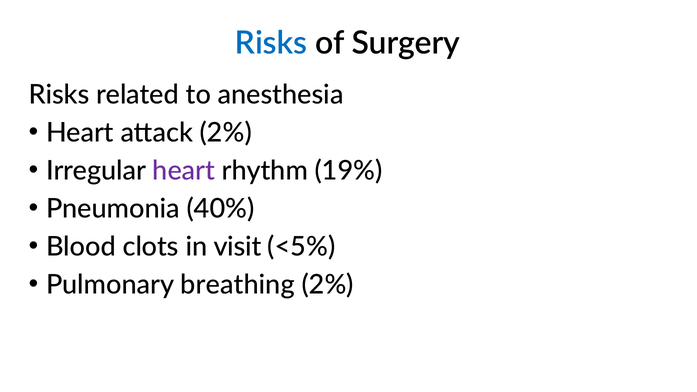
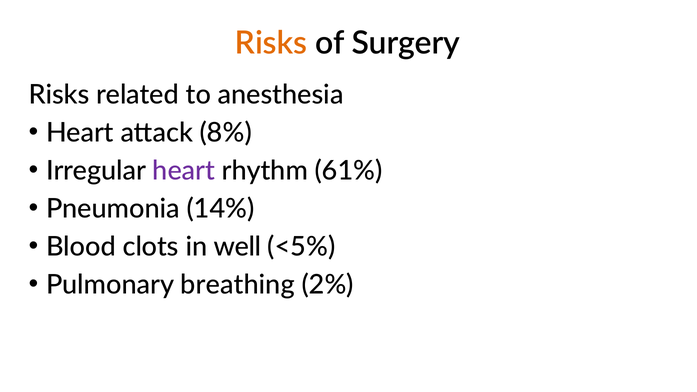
Risks at (271, 43) colour: blue -> orange
attack 2%: 2% -> 8%
19%: 19% -> 61%
40%: 40% -> 14%
visit: visit -> well
